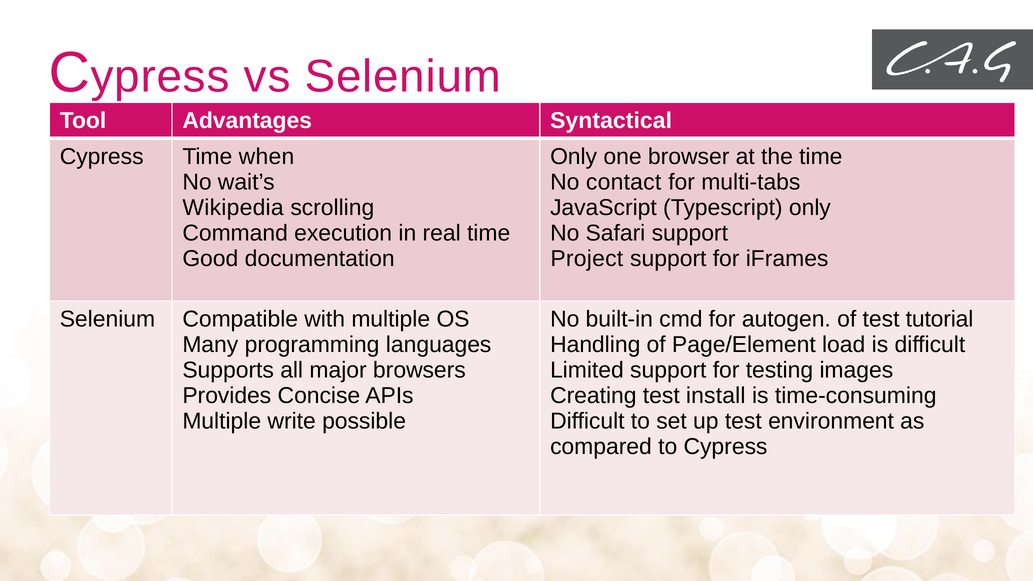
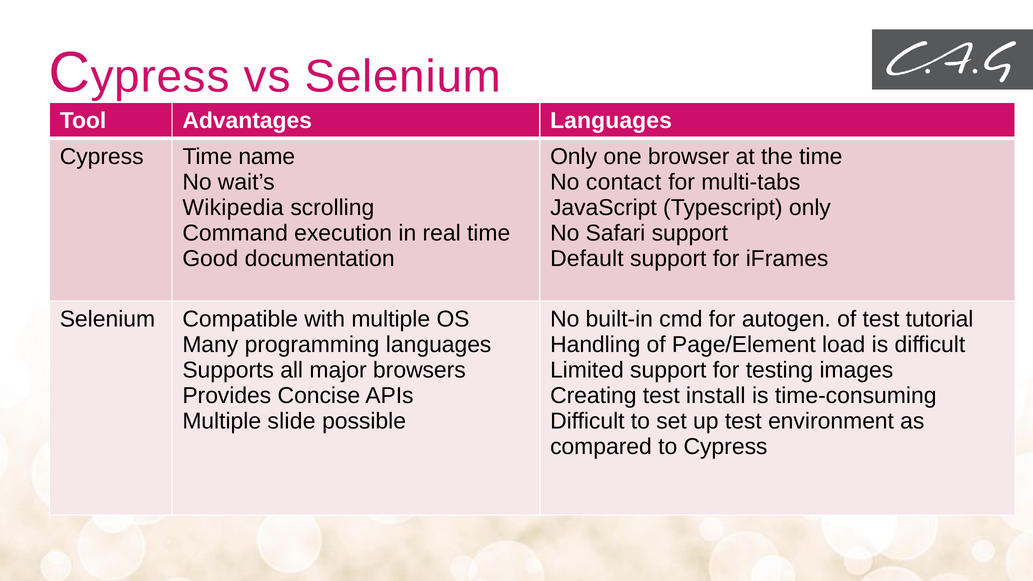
Advantages Syntactical: Syntactical -> Languages
when: when -> name
Project: Project -> Default
write: write -> slide
